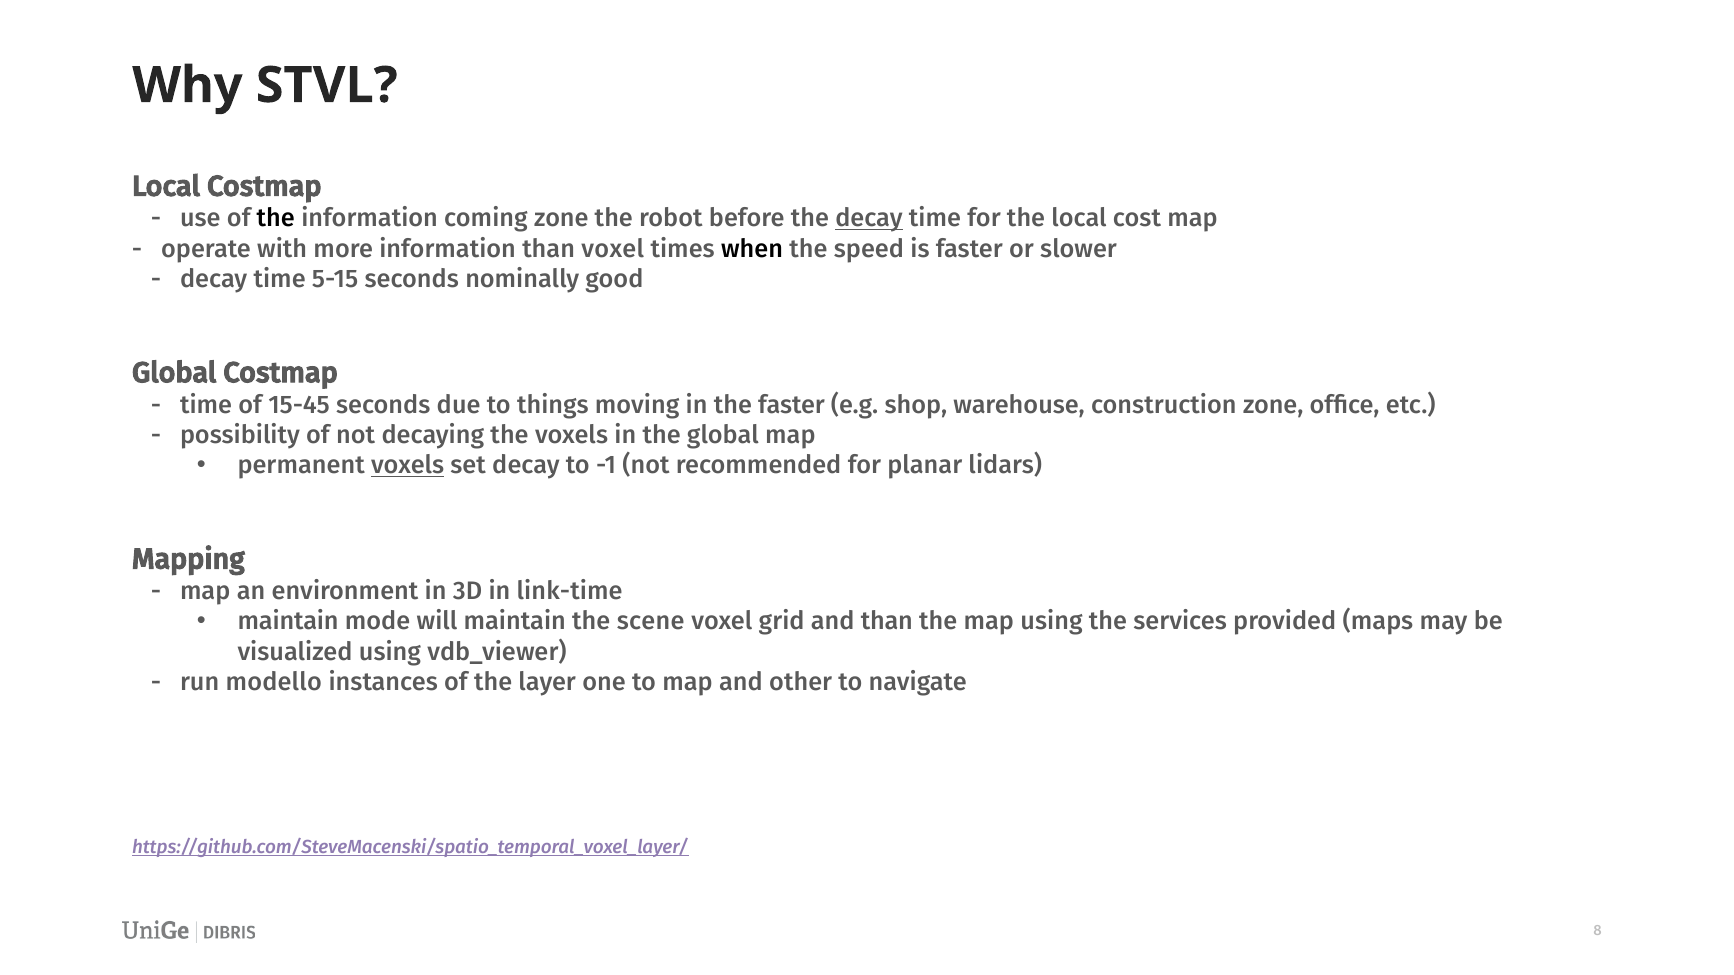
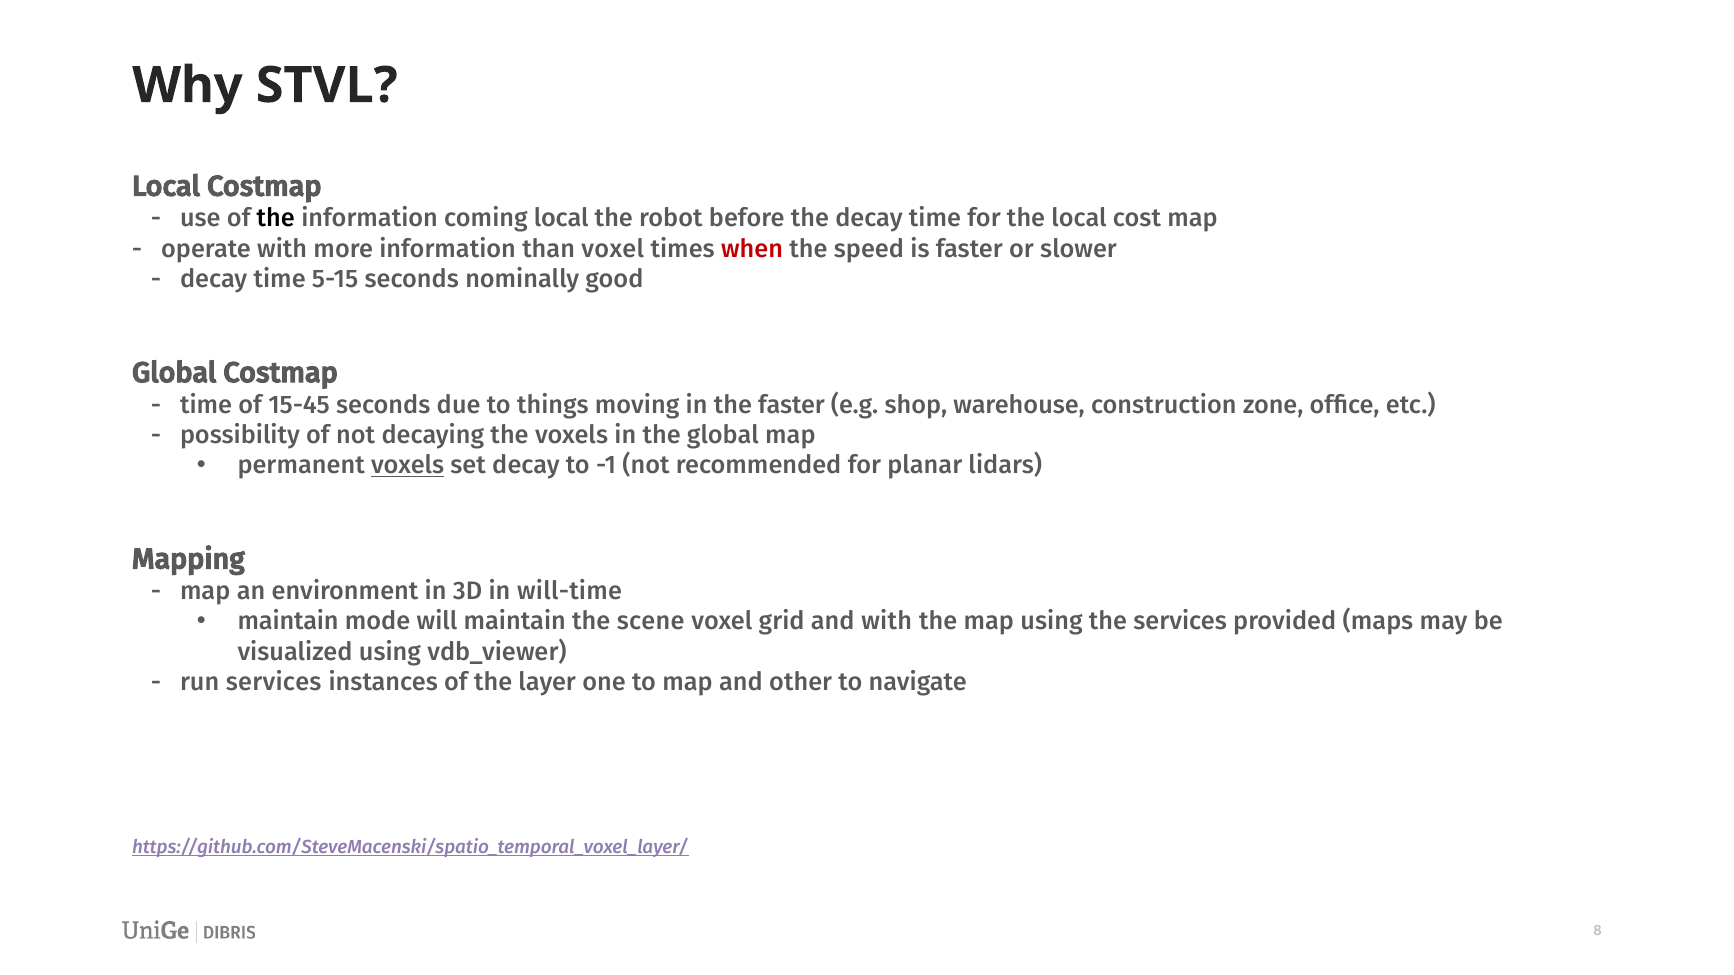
coming zone: zone -> local
decay at (869, 219) underline: present -> none
when colour: black -> red
link-time: link-time -> will-time
and than: than -> with
run modello: modello -> services
